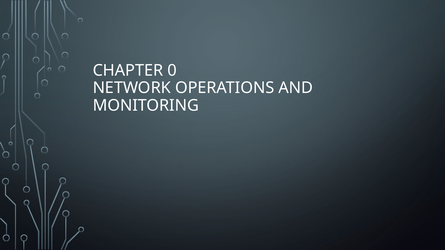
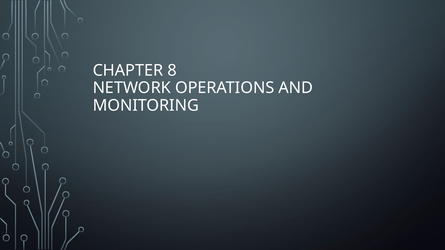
0: 0 -> 8
